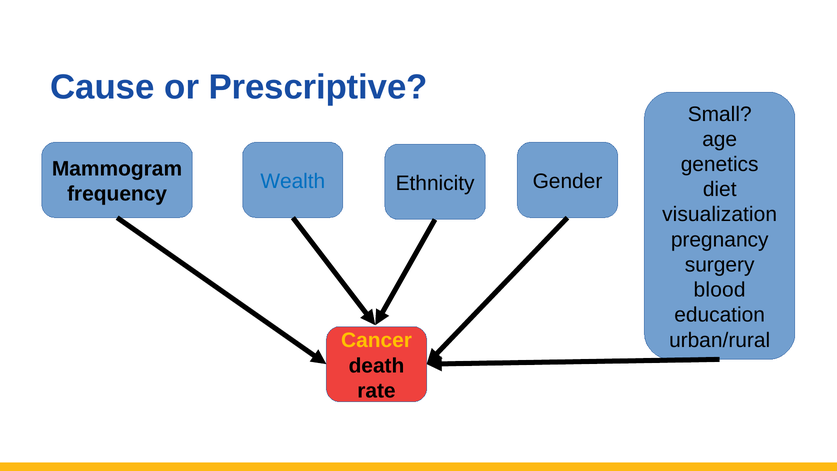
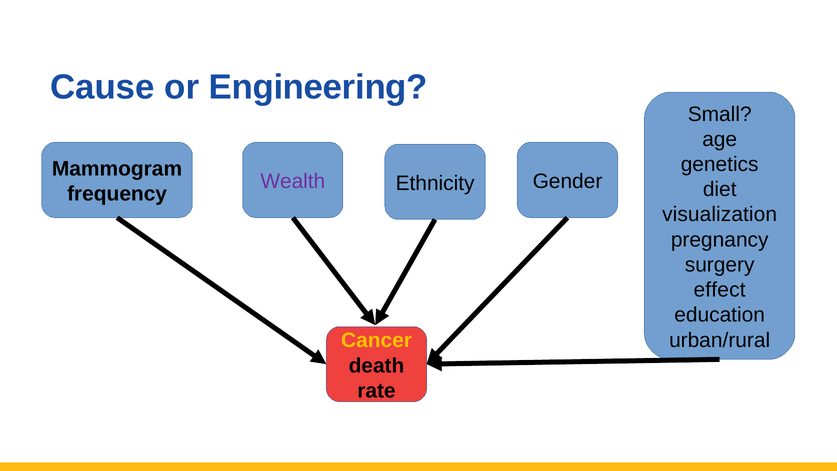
Prescriptive: Prescriptive -> Engineering
Wealth colour: blue -> purple
blood: blood -> effect
